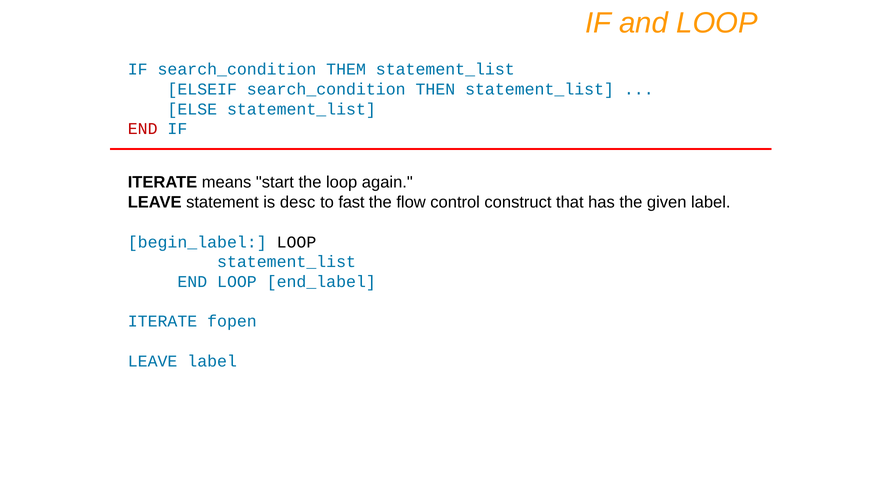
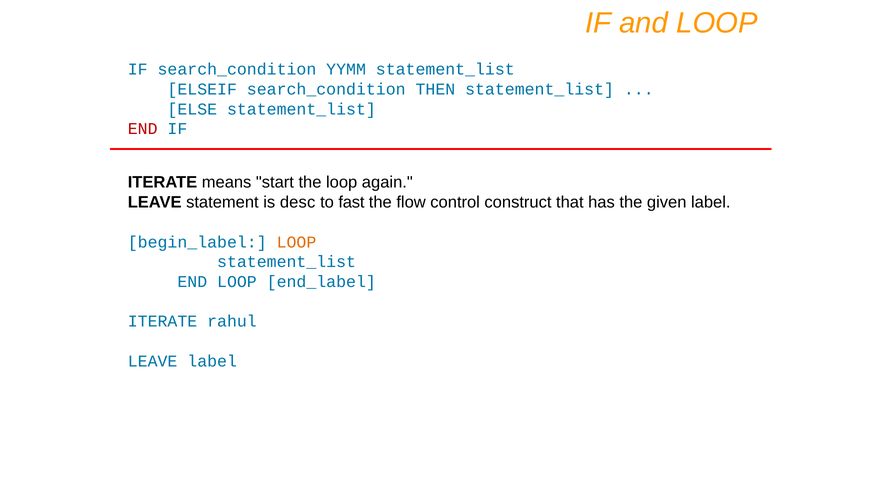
THEM: THEM -> YYMM
LOOP at (296, 242) colour: black -> orange
fopen: fopen -> rahul
